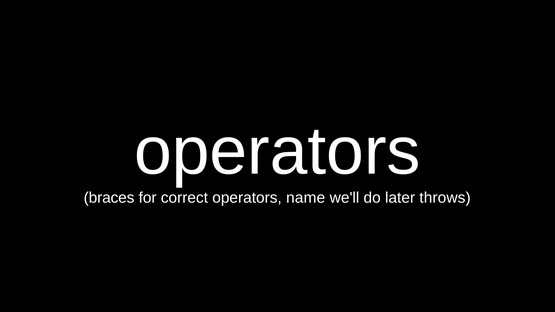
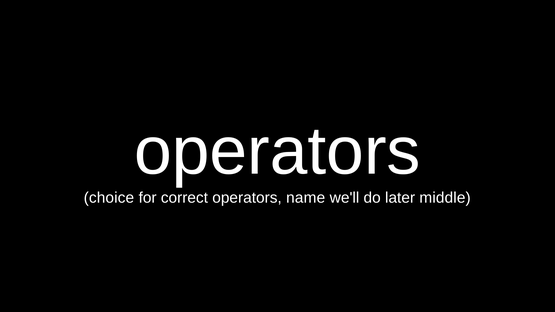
braces: braces -> choice
throws: throws -> middle
